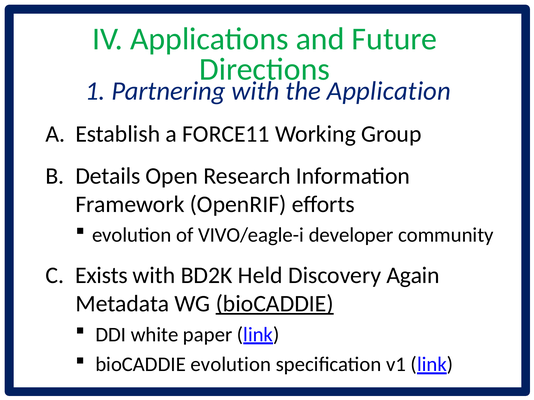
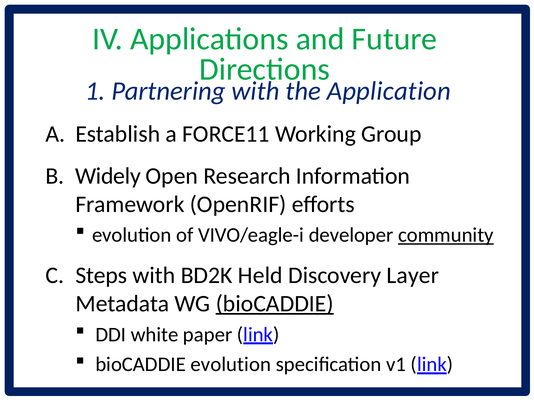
Details: Details -> Widely
community underline: none -> present
Exists: Exists -> Steps
Again: Again -> Layer
